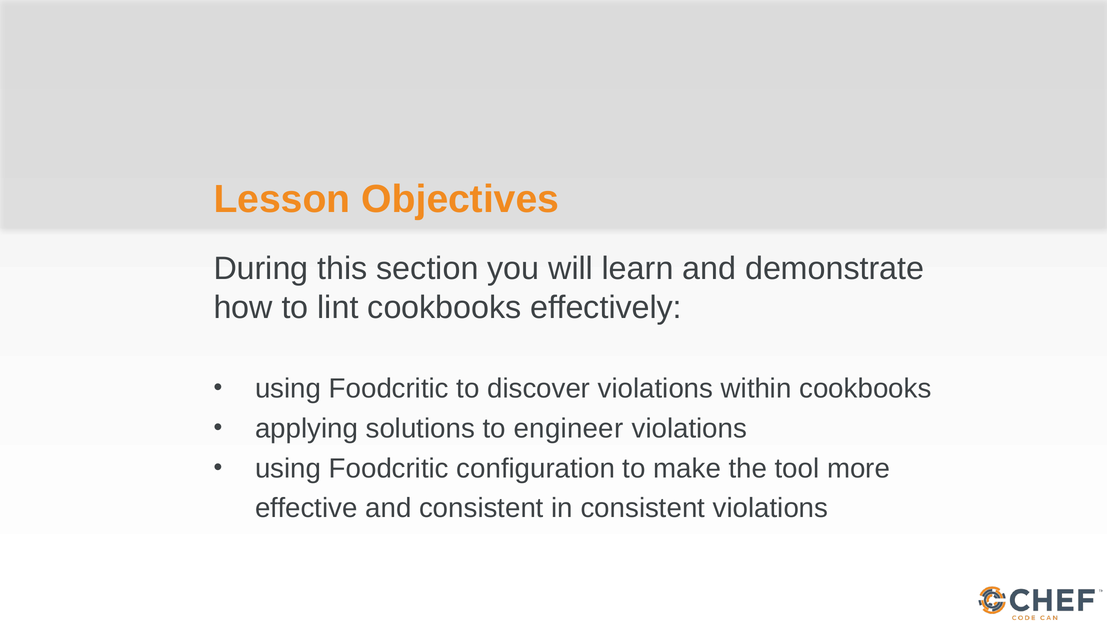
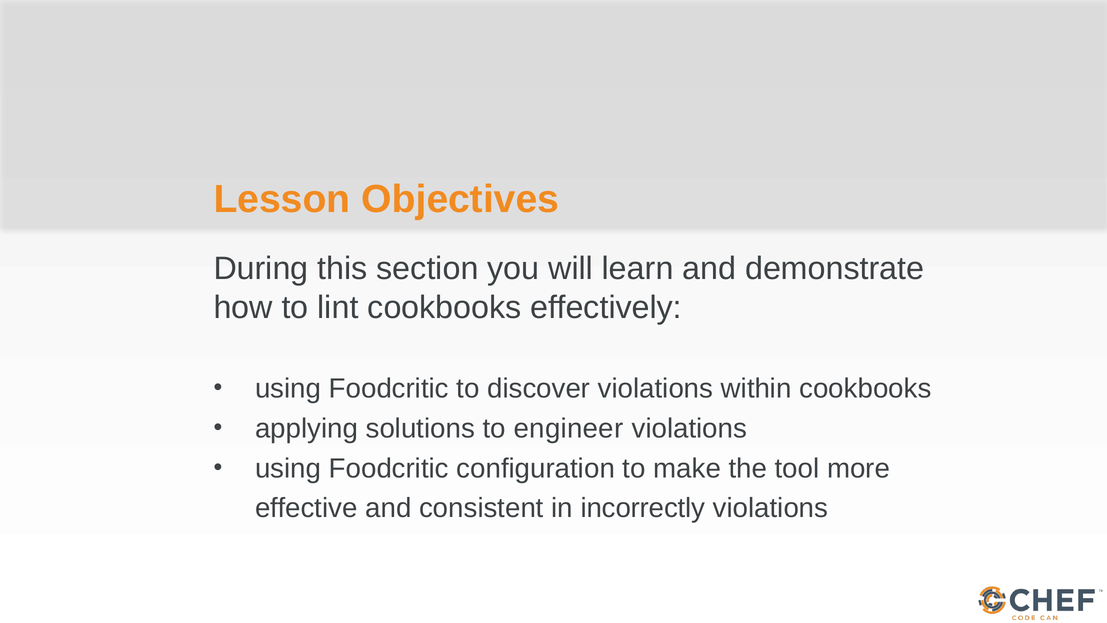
in consistent: consistent -> incorrectly
